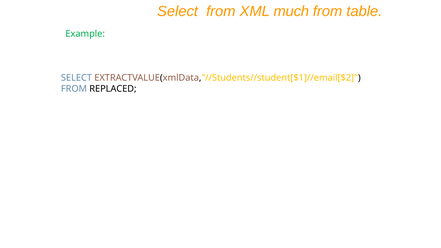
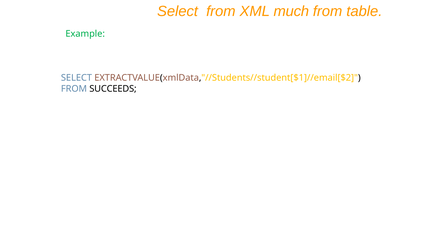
REPLACED: REPLACED -> SUCCEEDS
